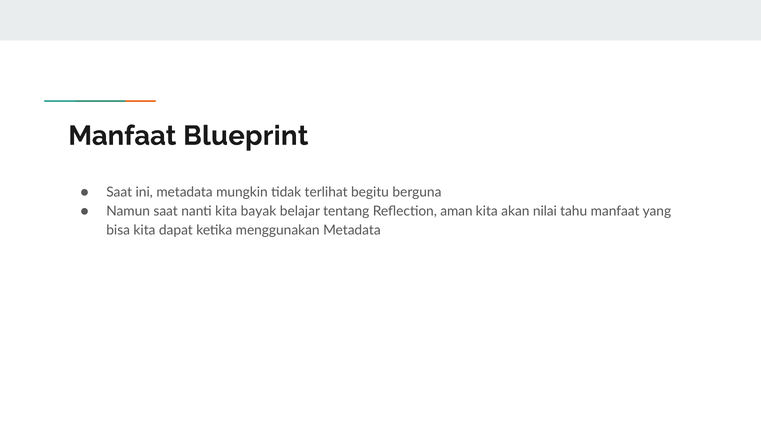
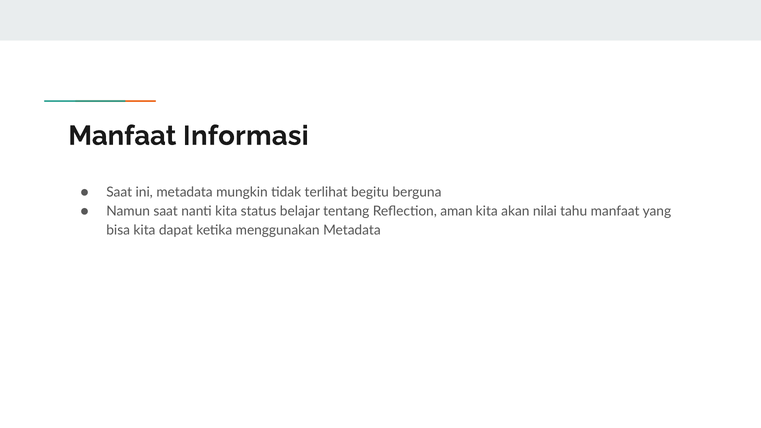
Blueprint: Blueprint -> Informasi
bayak: bayak -> status
